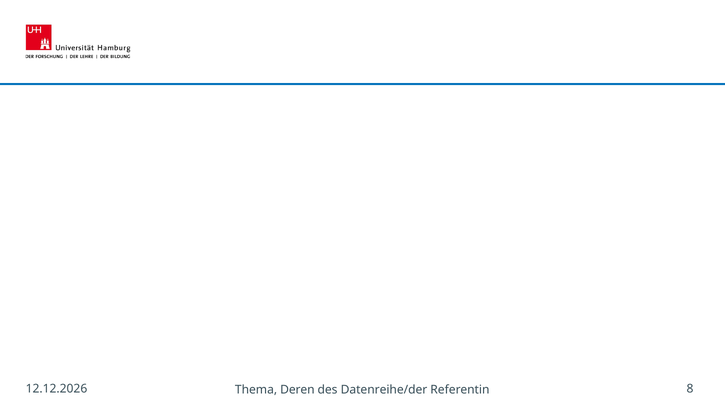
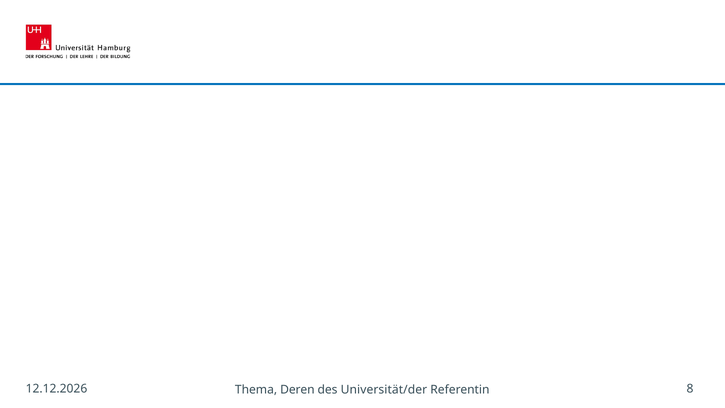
Datenreihe/der: Datenreihe/der -> Universität/der
